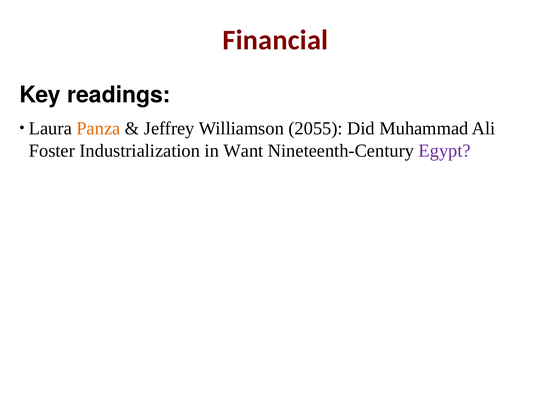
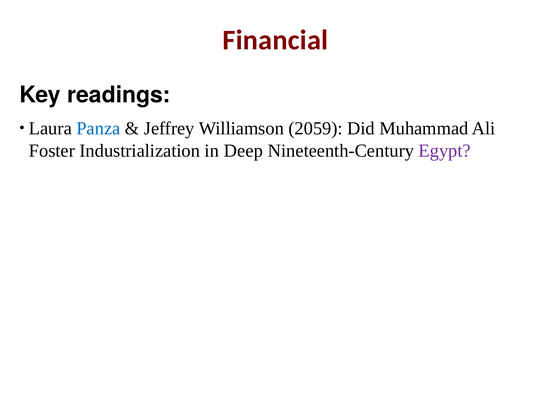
Panza colour: orange -> blue
2055: 2055 -> 2059
Want: Want -> Deep
